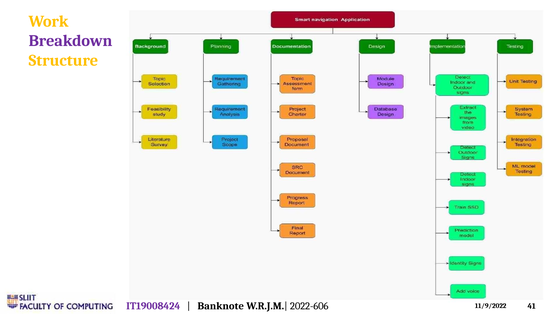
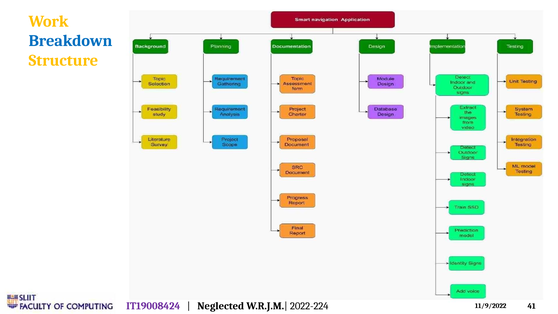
Breakdown colour: purple -> blue
Banknote: Banknote -> Neglected
2022-606: 2022-606 -> 2022-224
